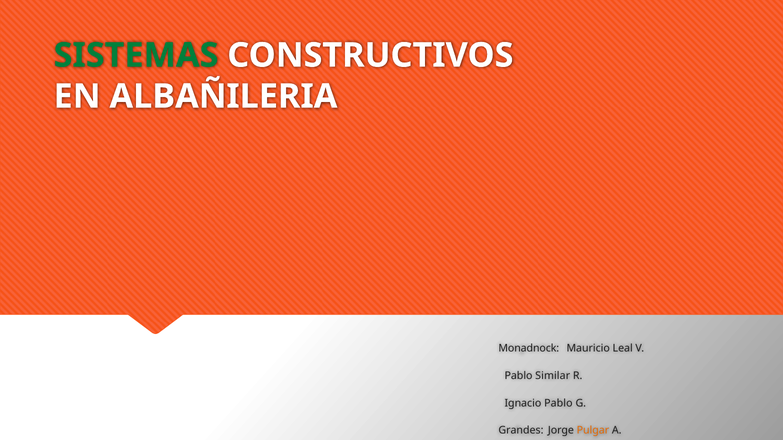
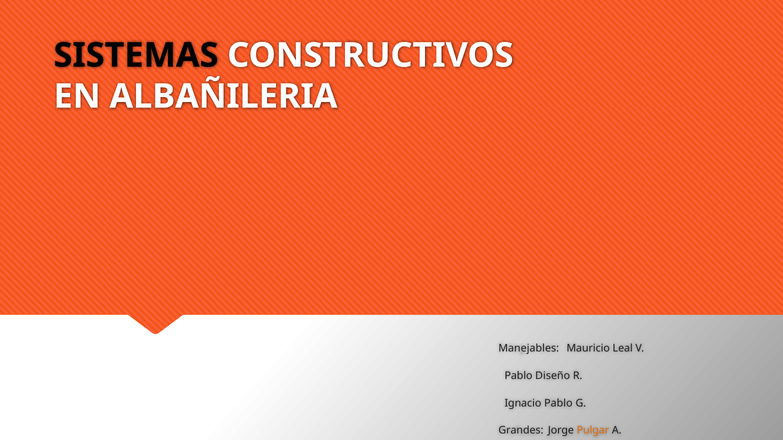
SISTEMAS colour: green -> black
Monadnock: Monadnock -> Manejables
Similar: Similar -> Diseño
